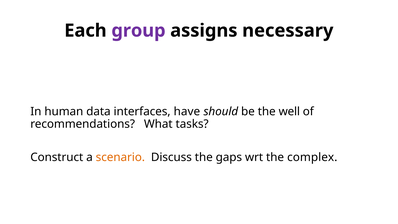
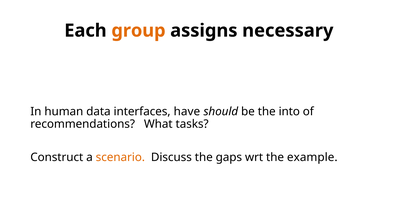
group colour: purple -> orange
well: well -> into
complex: complex -> example
